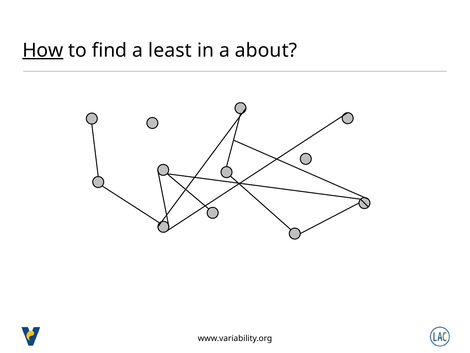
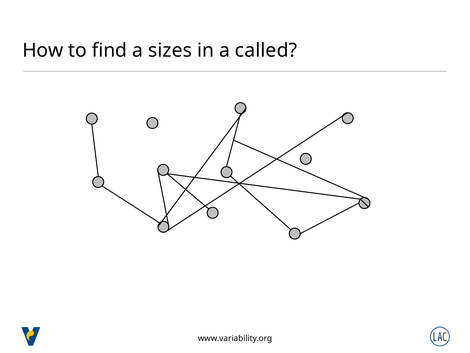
How underline: present -> none
least: least -> sizes
about: about -> called
